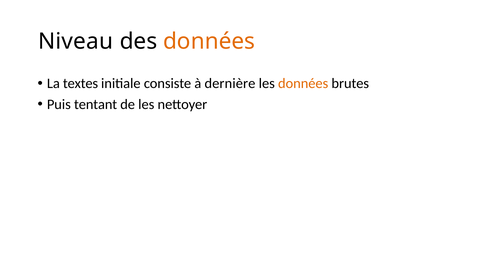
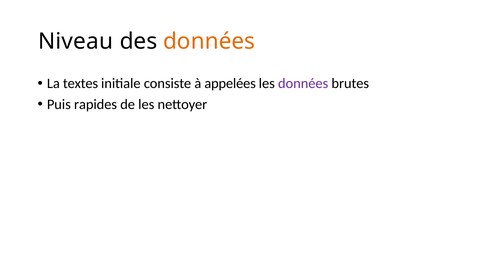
dernière: dernière -> appelées
données at (303, 84) colour: orange -> purple
tentant: tentant -> rapides
